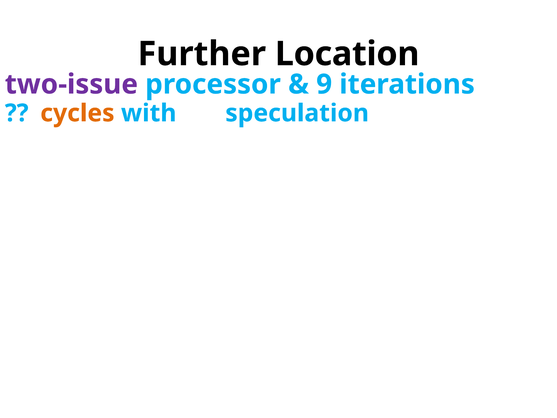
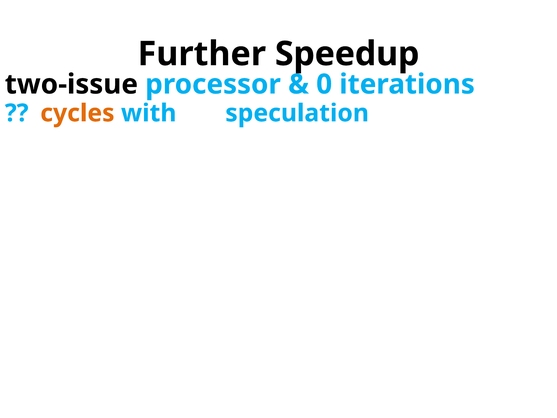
Location: Location -> Speedup
two-issue colour: purple -> black
9: 9 -> 0
